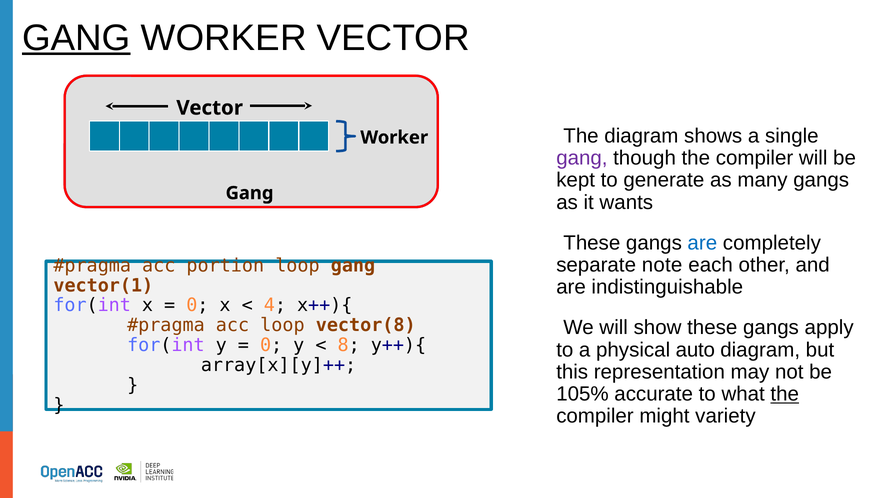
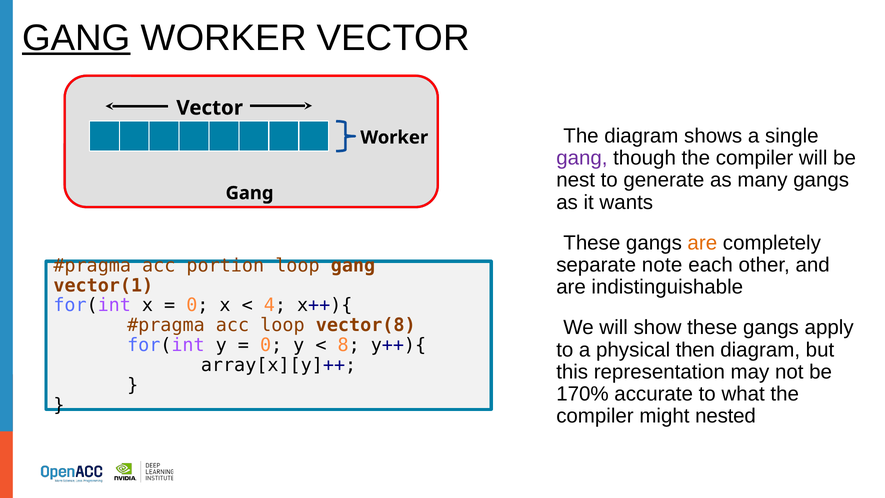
kept: kept -> nest
are at (702, 243) colour: blue -> orange
auto: auto -> then
105%: 105% -> 170%
the at (785, 394) underline: present -> none
variety: variety -> nested
